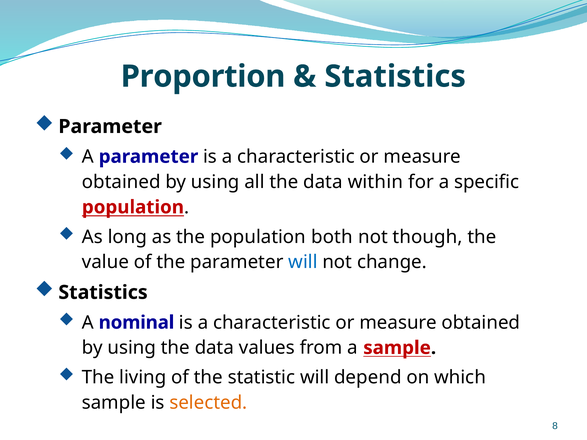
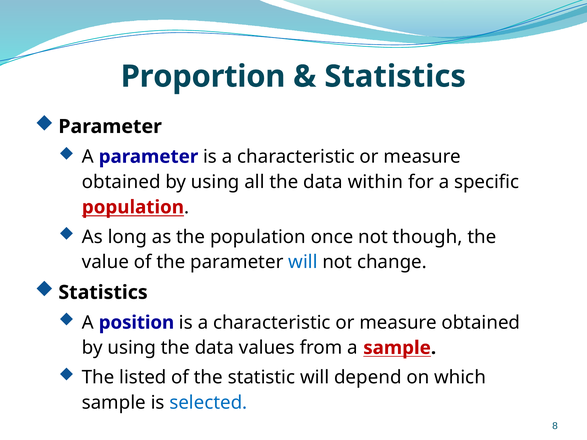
both: both -> once
nominal: nominal -> position
living: living -> listed
selected colour: orange -> blue
